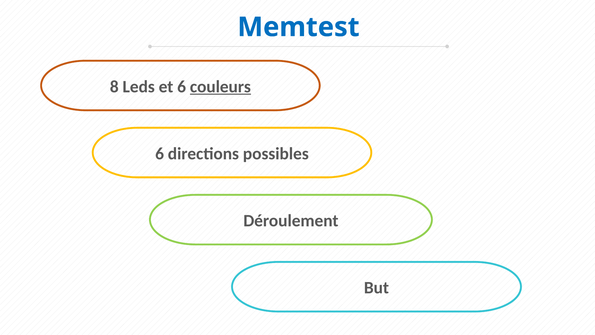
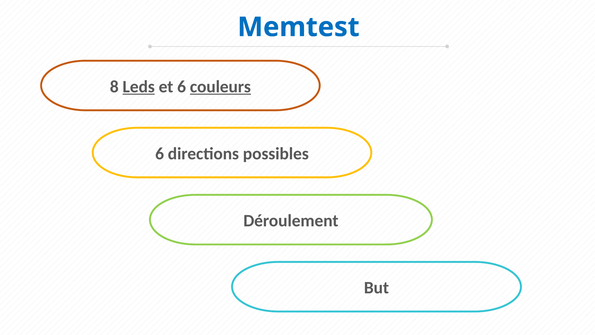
Leds underline: none -> present
